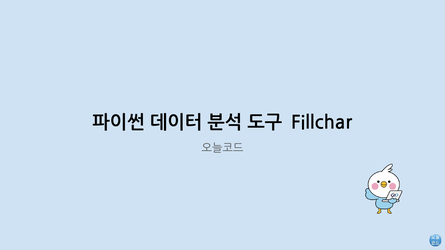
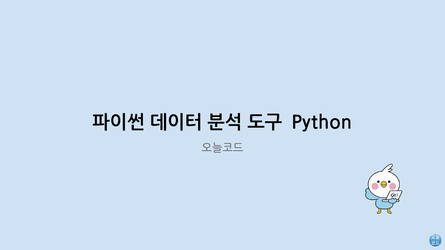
Fillchar: Fillchar -> Python
